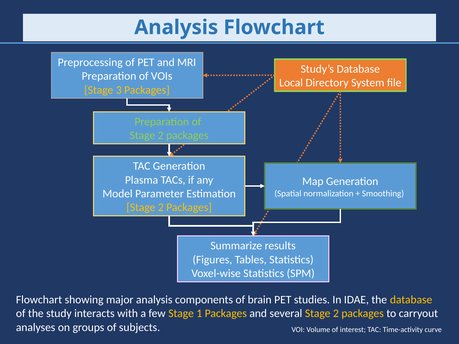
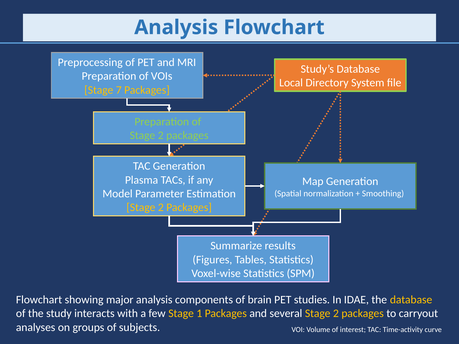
3: 3 -> 7
